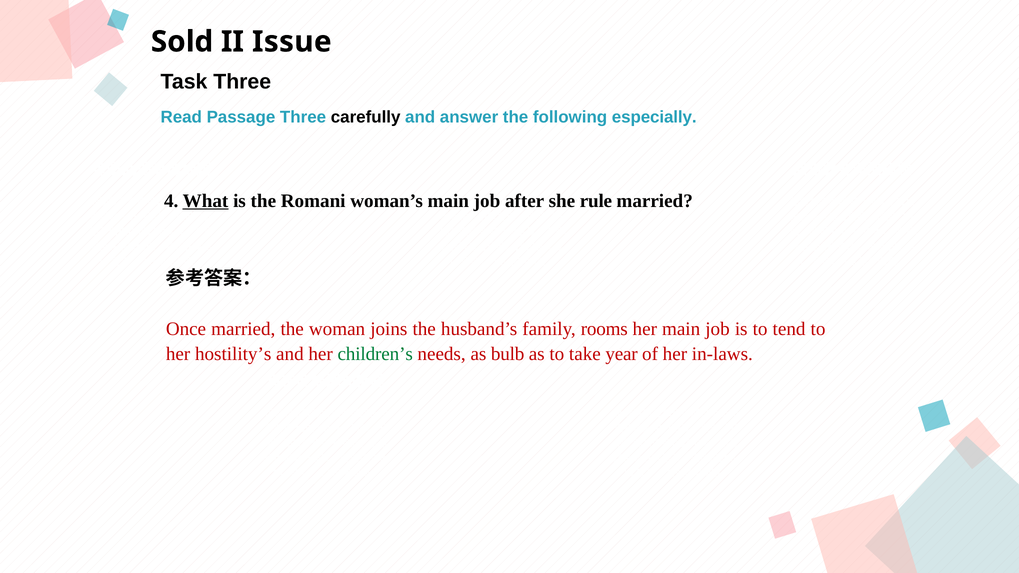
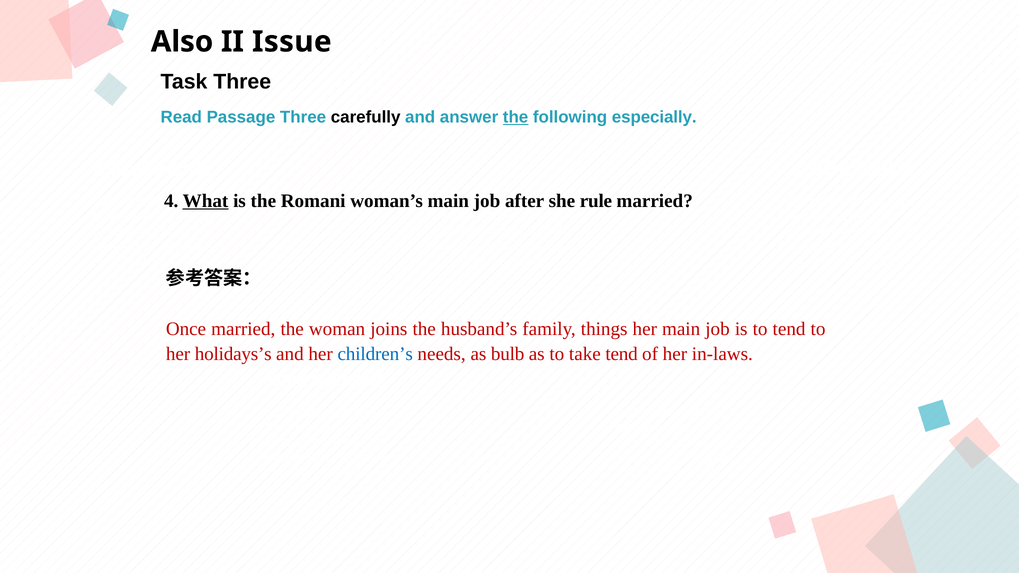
Sold: Sold -> Also
the at (516, 117) underline: none -> present
rooms: rooms -> things
hostility’s: hostility’s -> holidays’s
children’s colour: green -> blue
take year: year -> tend
